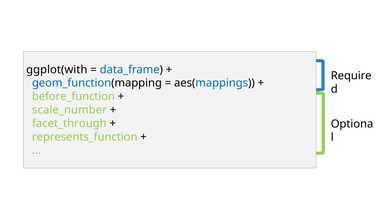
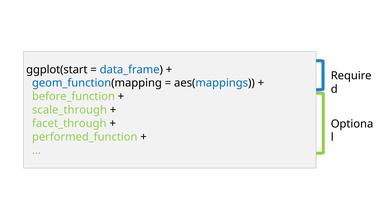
ggplot(with: ggplot(with -> ggplot(start
scale_number: scale_number -> scale_through
represents_function: represents_function -> performed_function
